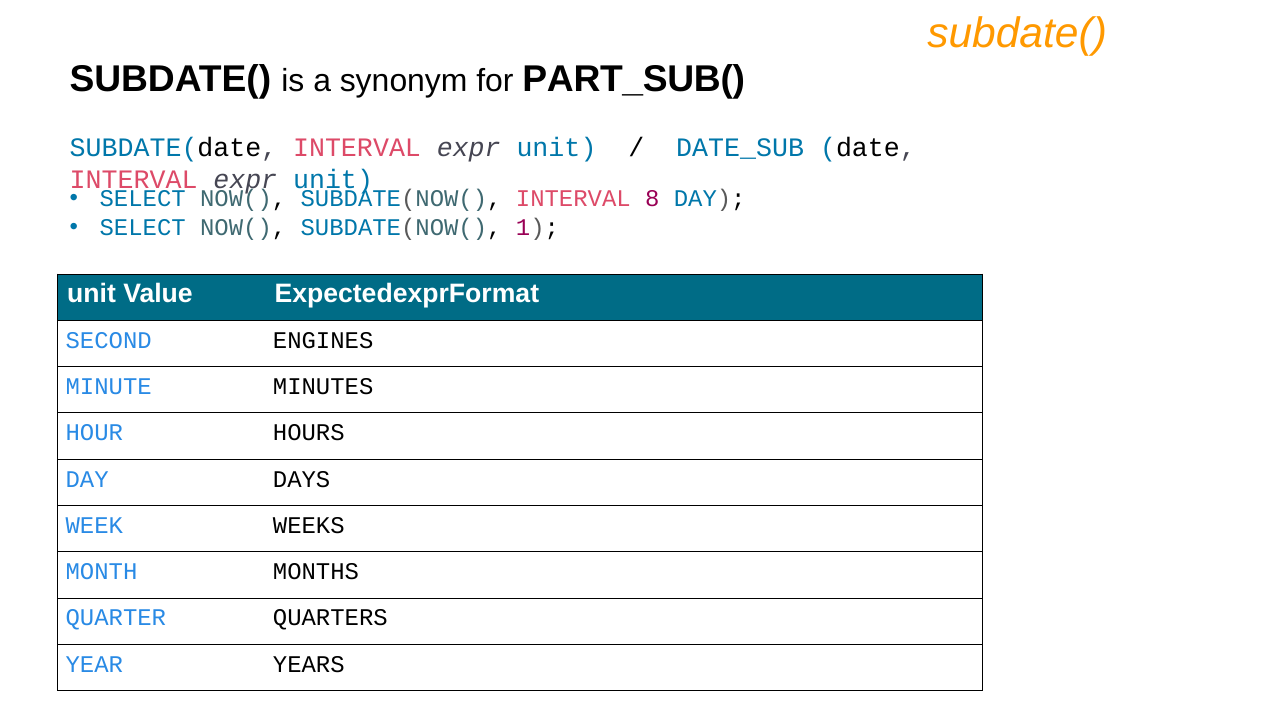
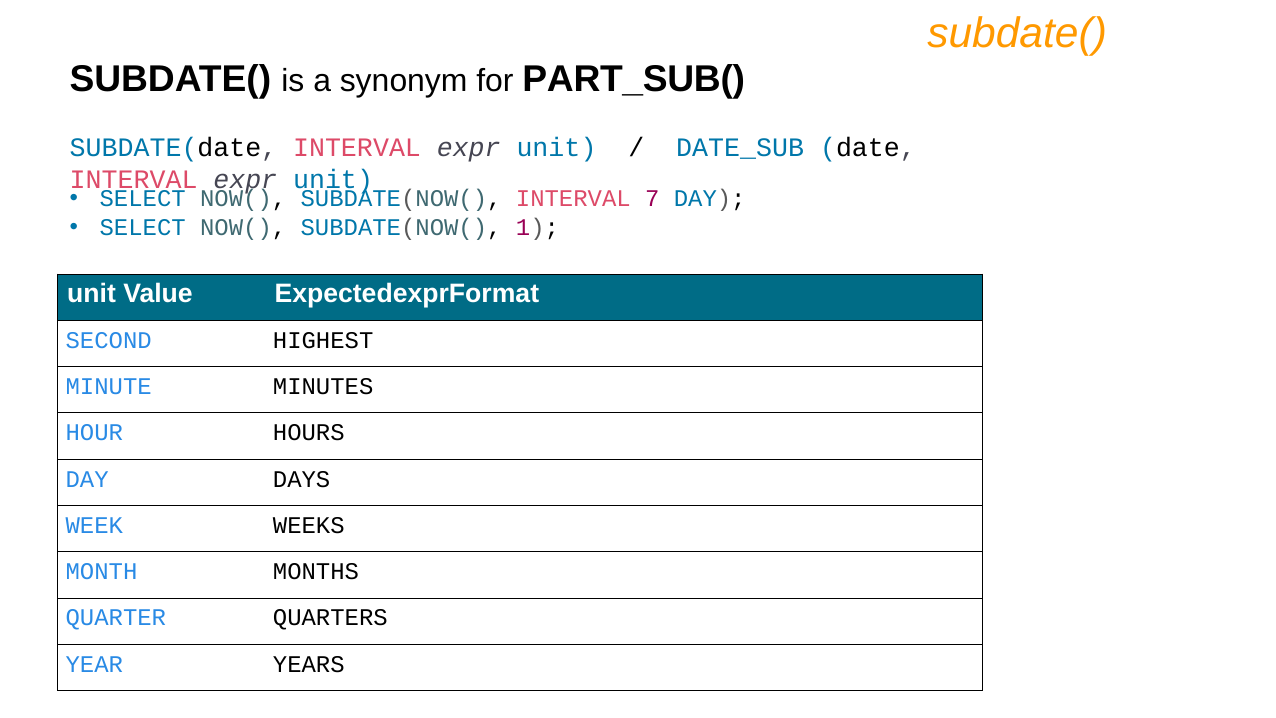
8: 8 -> 7
ENGINES: ENGINES -> HIGHEST
